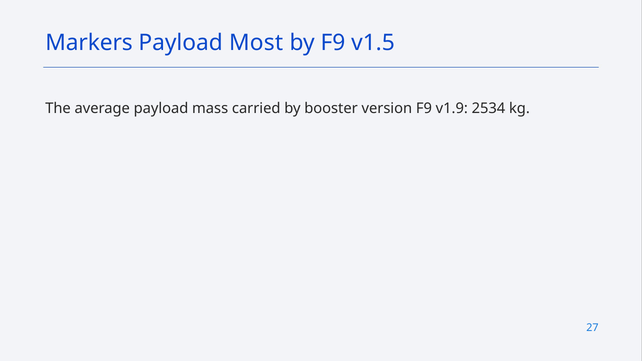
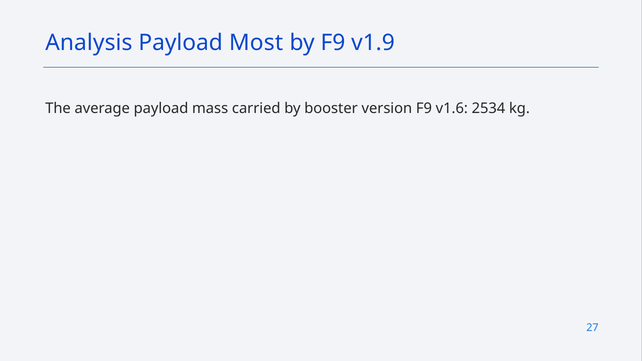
Markers: Markers -> Analysis
v1.5: v1.5 -> v1.9
v1.9: v1.9 -> v1.6
